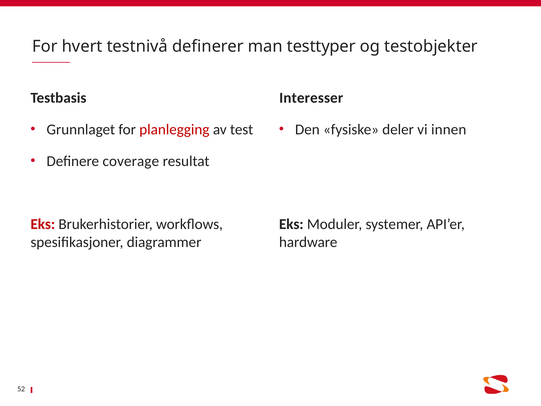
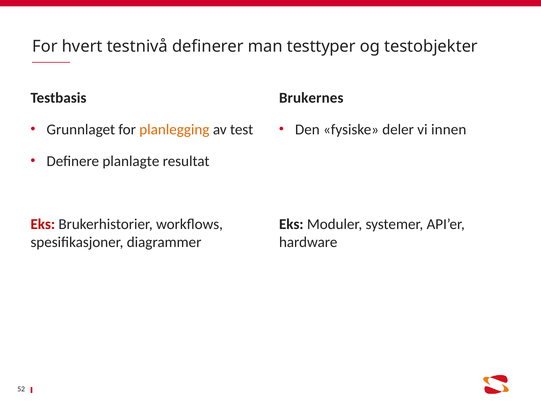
Interesser: Interesser -> Brukernes
planlegging colour: red -> orange
coverage: coverage -> planlagte
